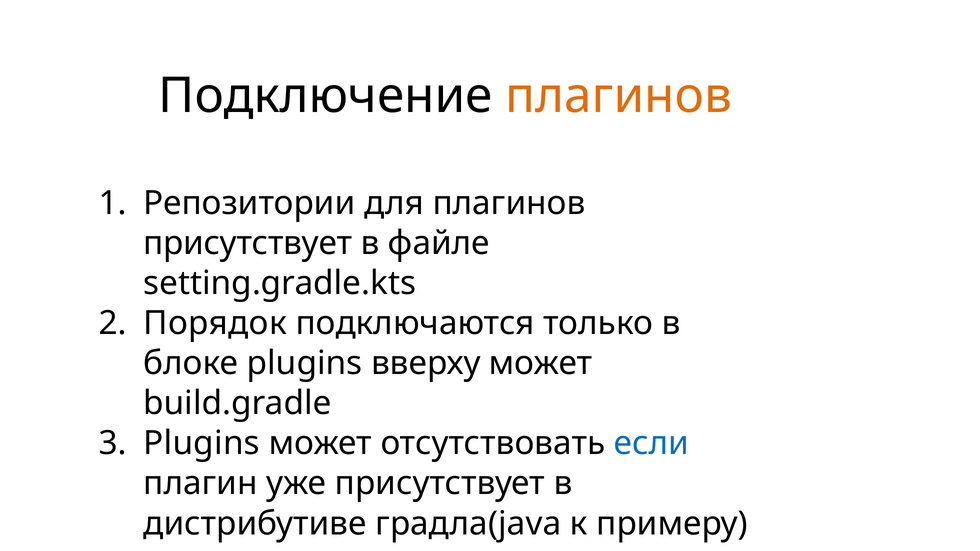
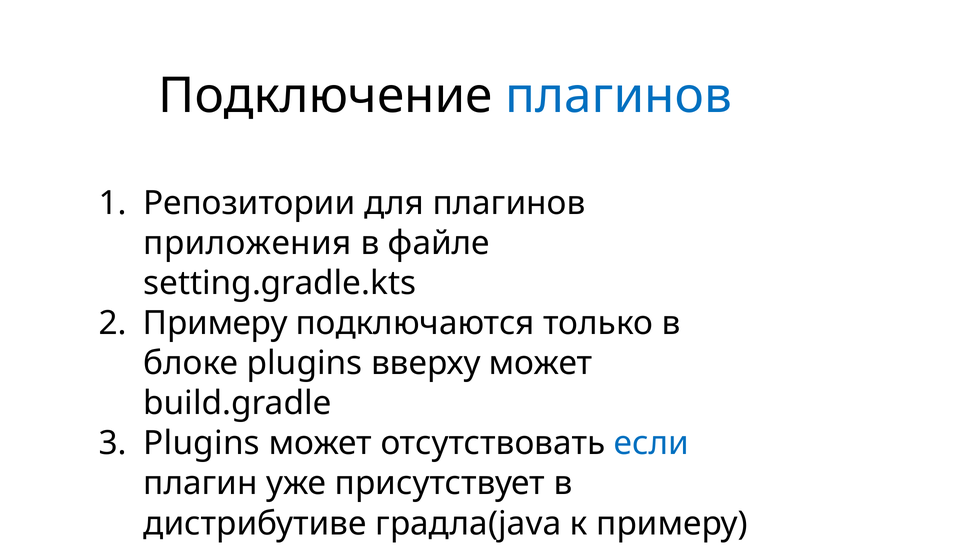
плагинов at (619, 96) colour: orange -> blue
присутствует at (248, 243): присутствует -> приложения
Порядок at (215, 323): Порядок -> Примеру
